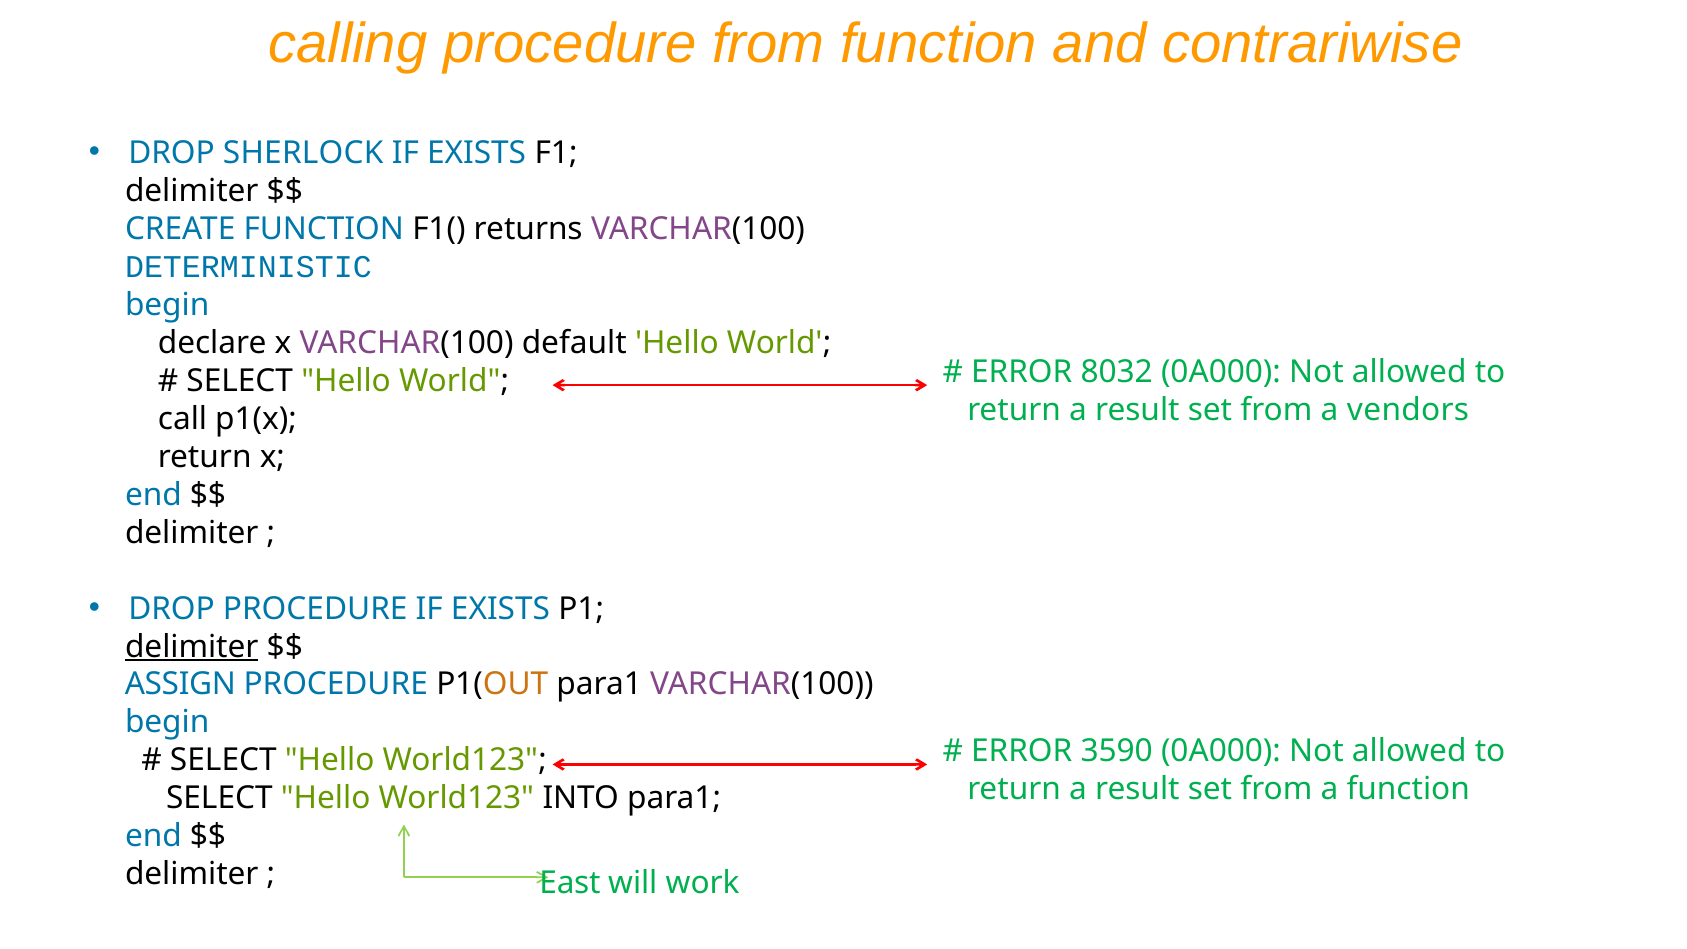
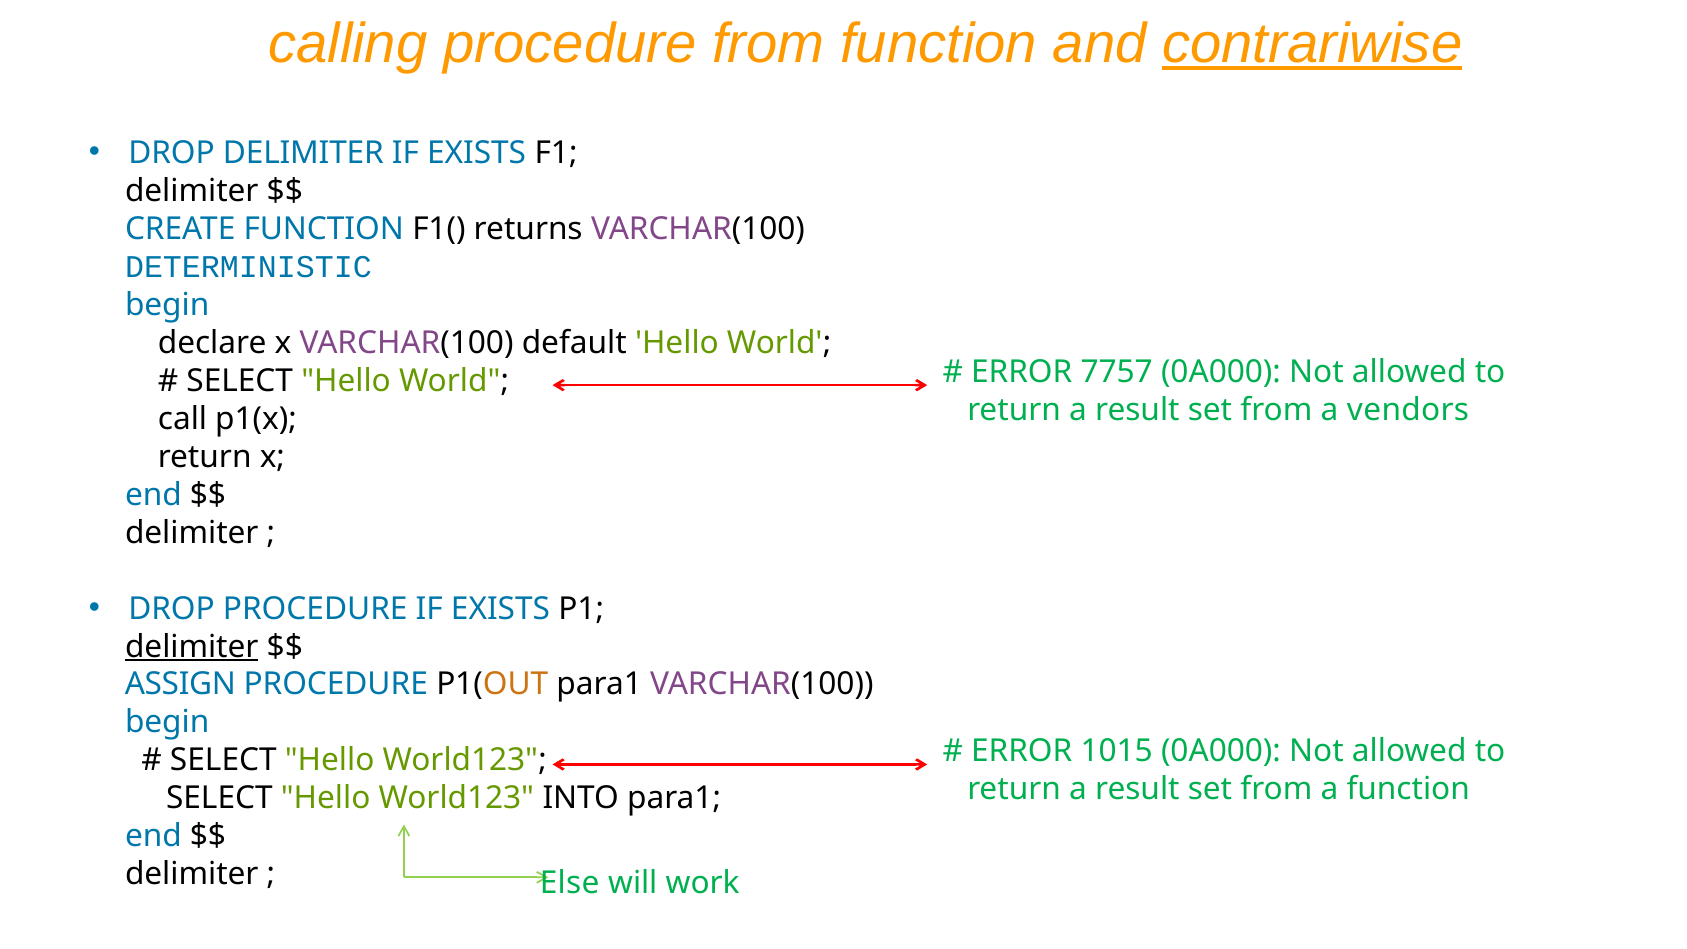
contrariwise underline: none -> present
DROP SHERLOCK: SHERLOCK -> DELIMITER
8032: 8032 -> 7757
3590: 3590 -> 1015
East: East -> Else
